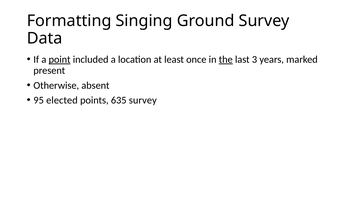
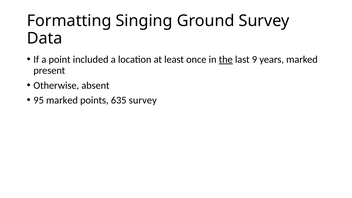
point underline: present -> none
3: 3 -> 9
95 elected: elected -> marked
